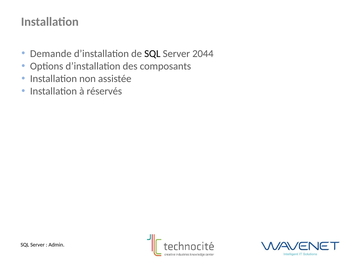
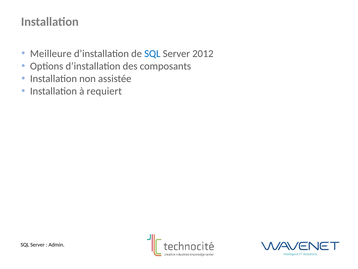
Demande: Demande -> Meilleure
SQL at (152, 54) colour: black -> blue
2044: 2044 -> 2012
réservés: réservés -> requiert
